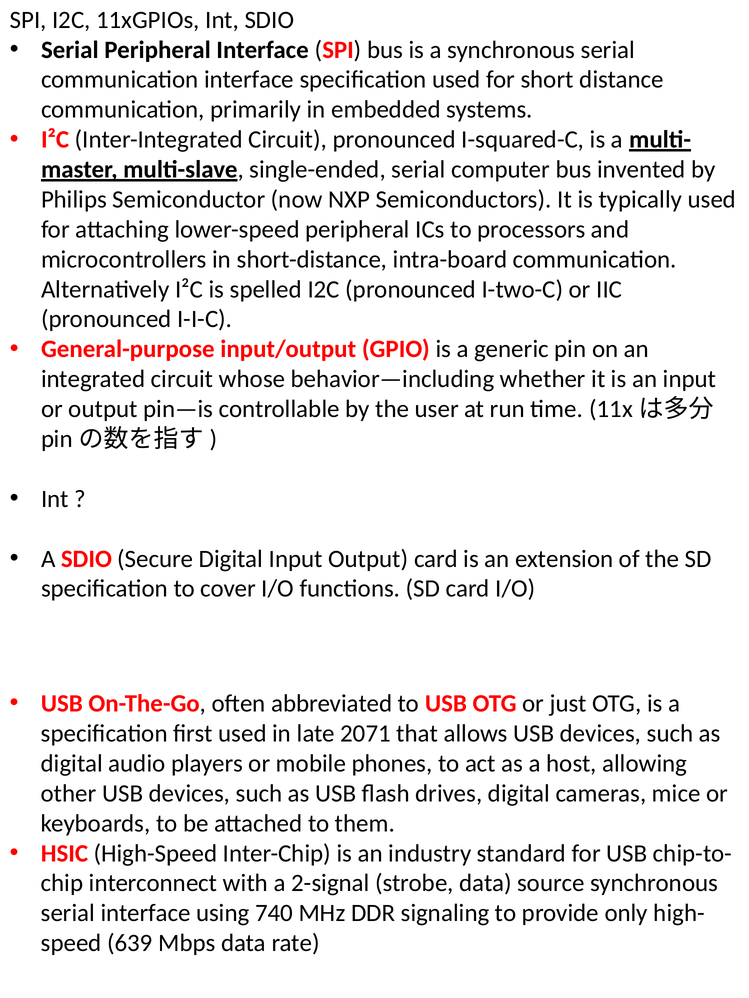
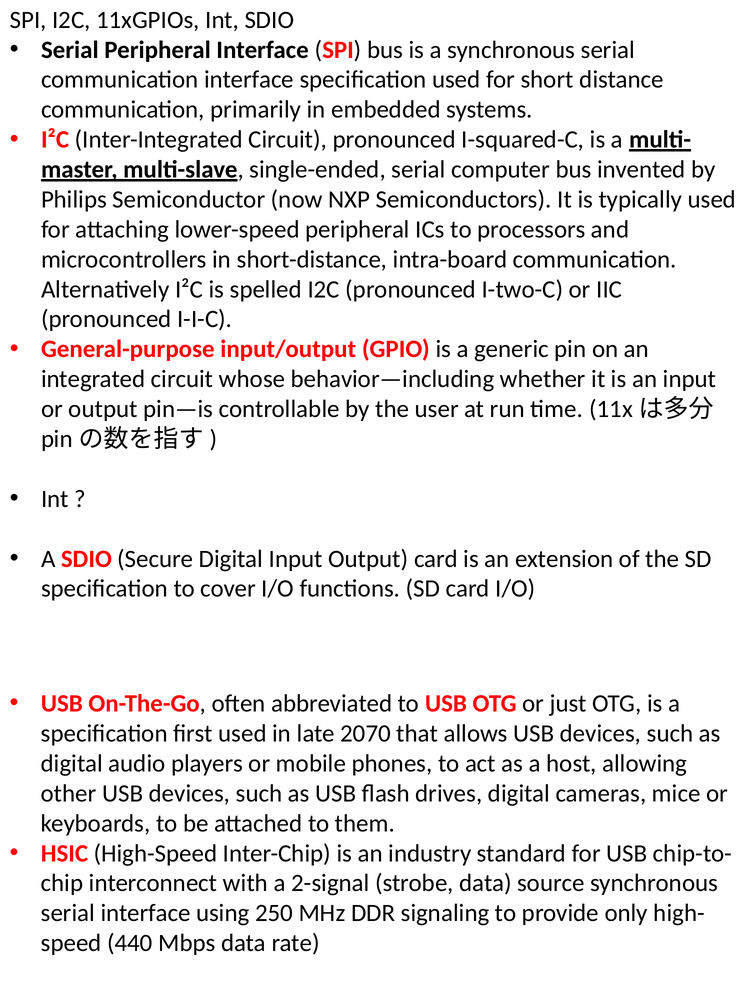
2071: 2071 -> 2070
740: 740 -> 250
639: 639 -> 440
